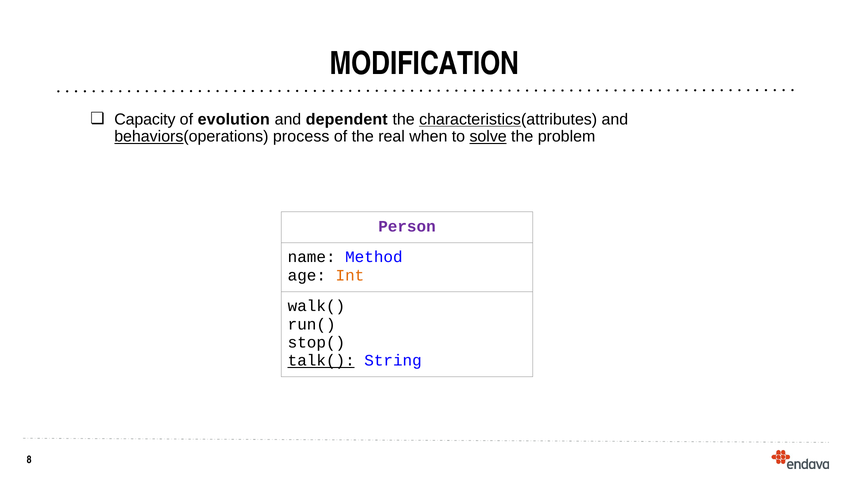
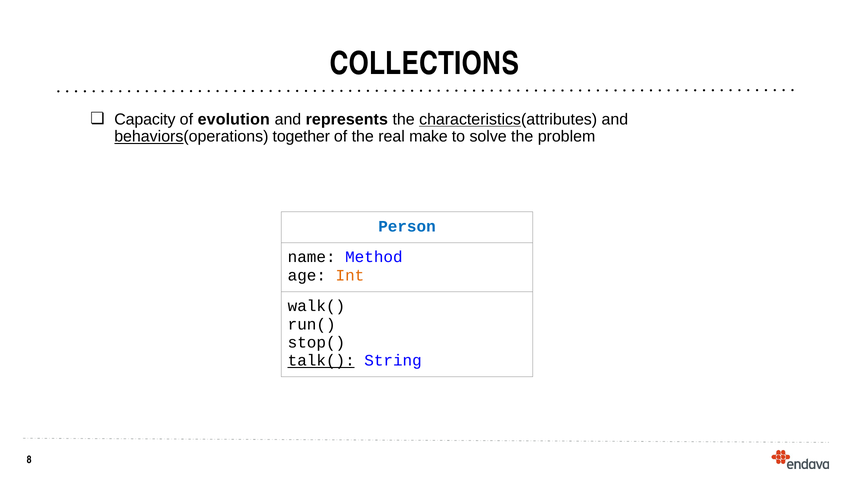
MODIFICATION: MODIFICATION -> COLLECTIONS
dependent: dependent -> represents
process: process -> together
when: when -> make
solve underline: present -> none
Person colour: purple -> blue
